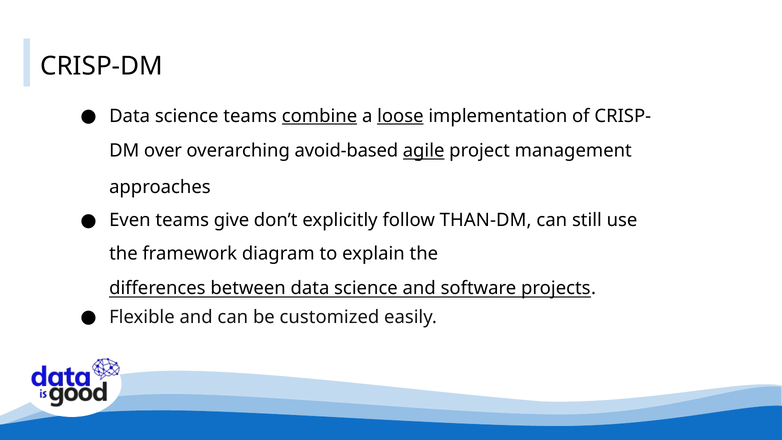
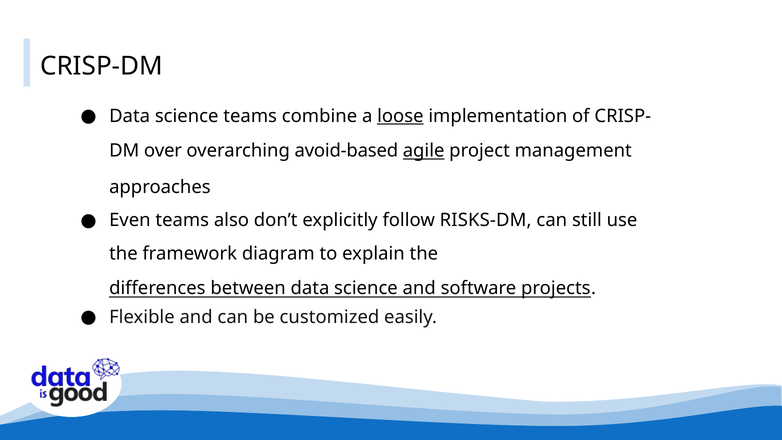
combine underline: present -> none
give: give -> also
THAN-DM: THAN-DM -> RISKS-DM
